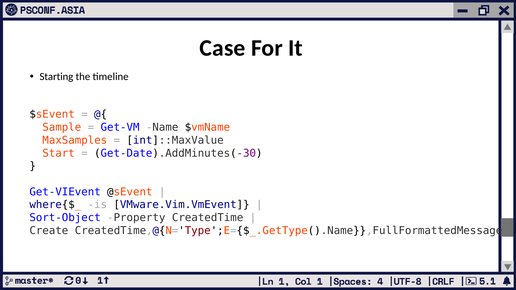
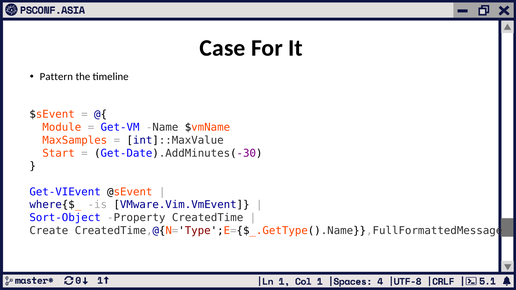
Starting: Starting -> Pattern
Sample: Sample -> Module
